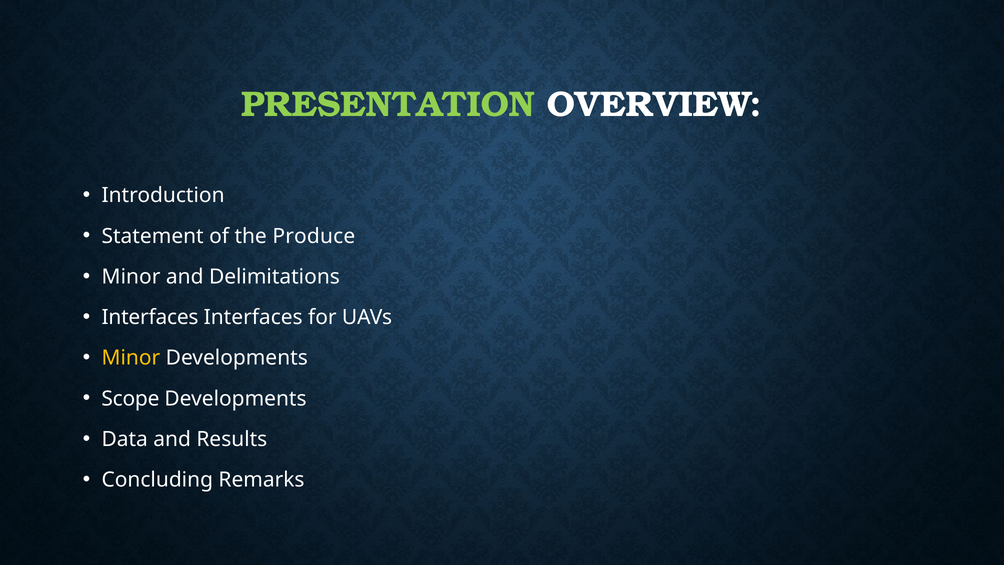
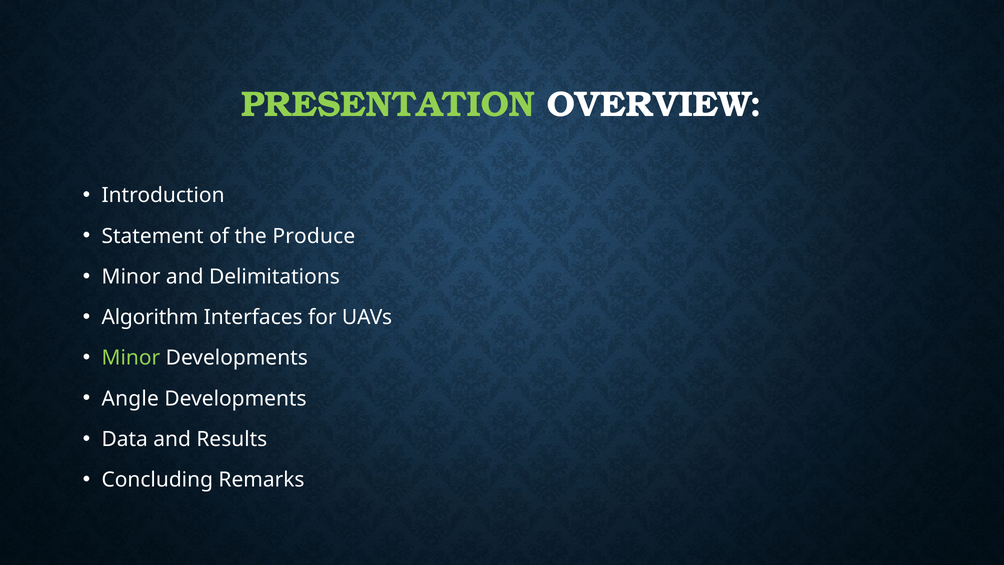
Interfaces at (150, 317): Interfaces -> Algorithm
Minor at (131, 358) colour: yellow -> light green
Scope: Scope -> Angle
